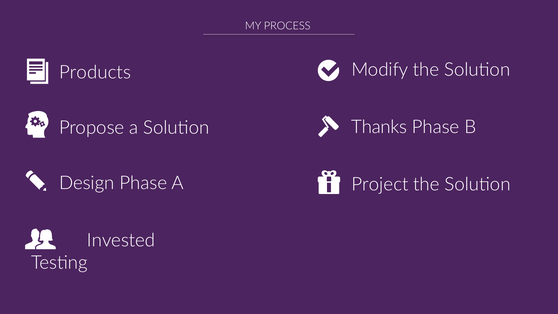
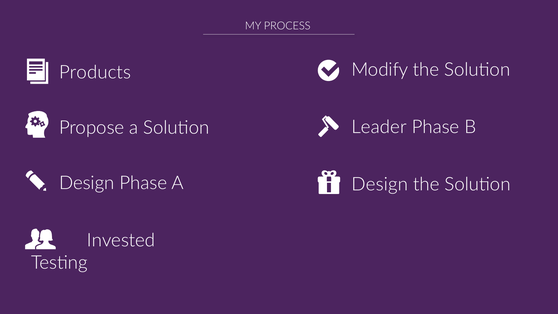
Thanks: Thanks -> Leader
Project at (380, 184): Project -> Design
